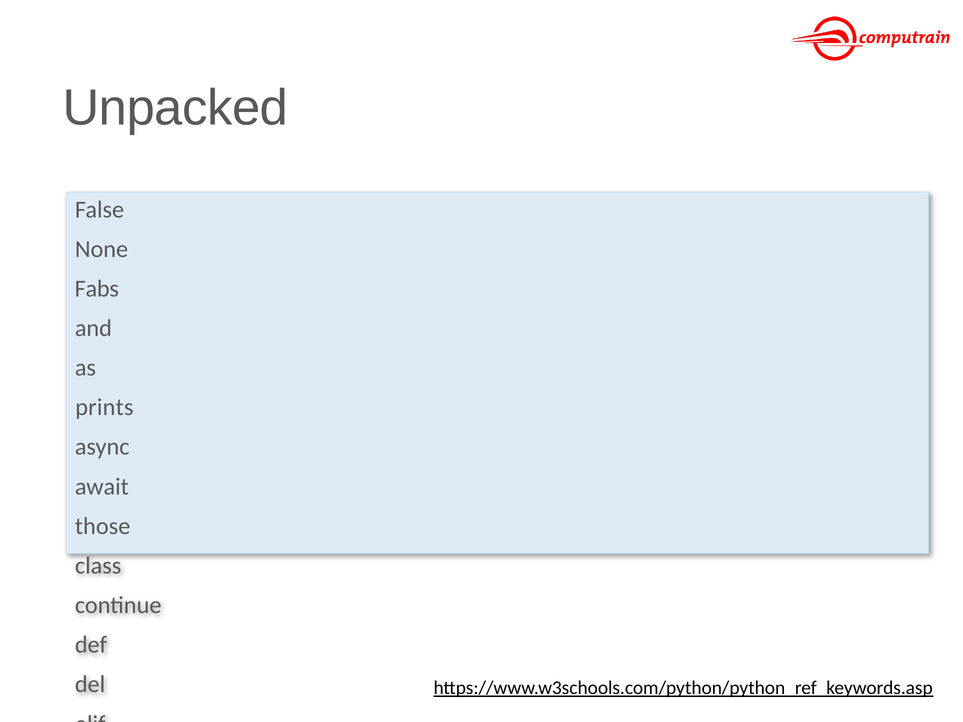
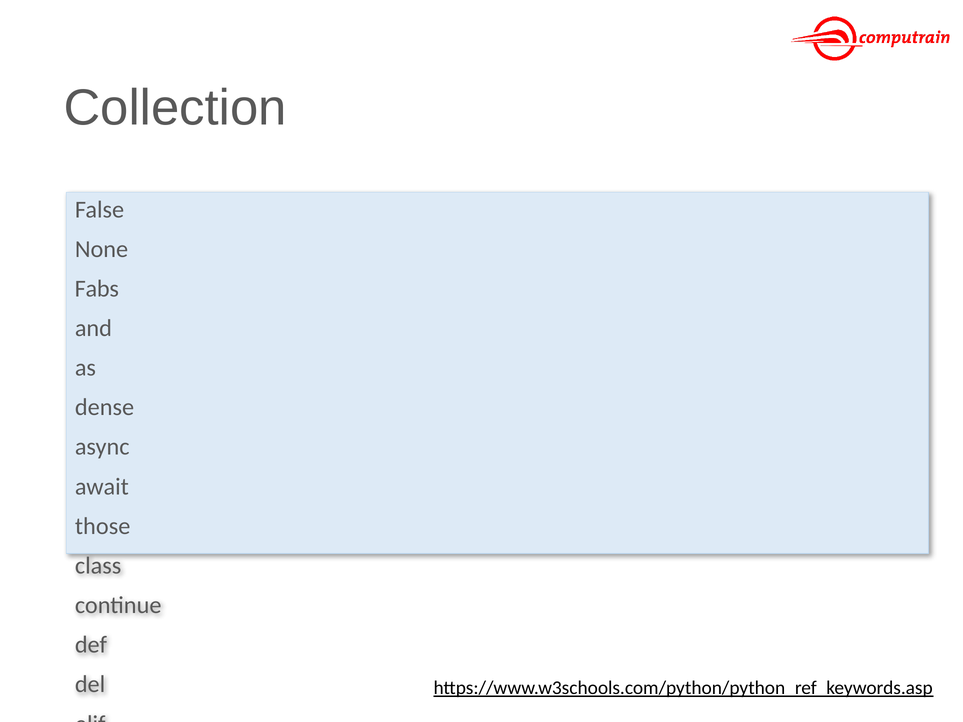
Unpacked: Unpacked -> Collection
prints: prints -> dense
